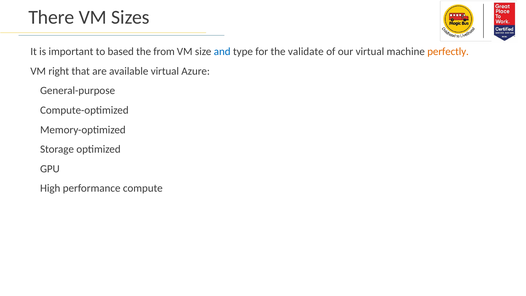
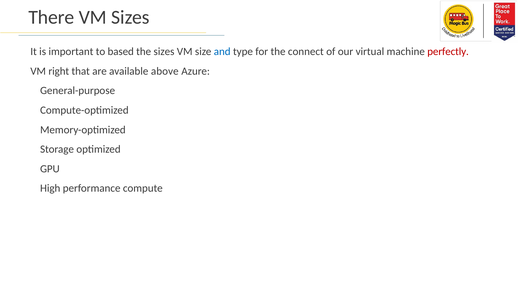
the from: from -> sizes
validate: validate -> connect
perfectly colour: orange -> red
available virtual: virtual -> above
